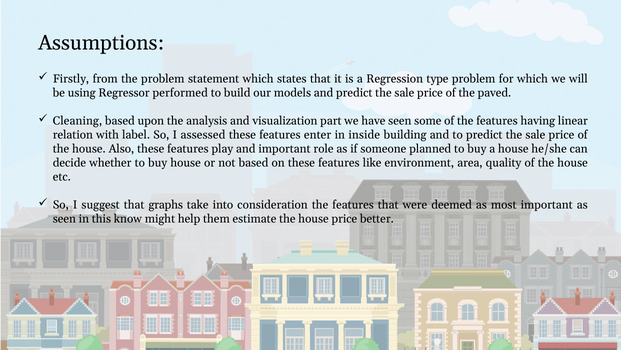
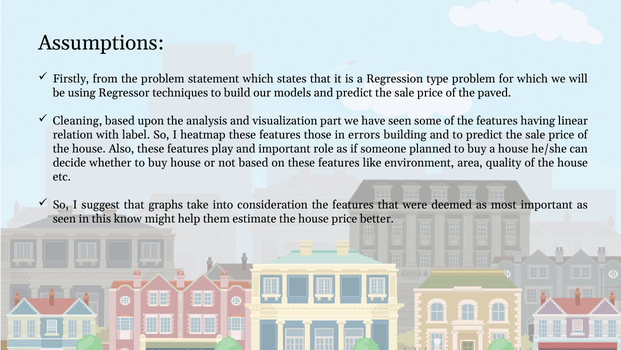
performed: performed -> techniques
assessed: assessed -> heatmap
enter: enter -> those
inside: inside -> errors
